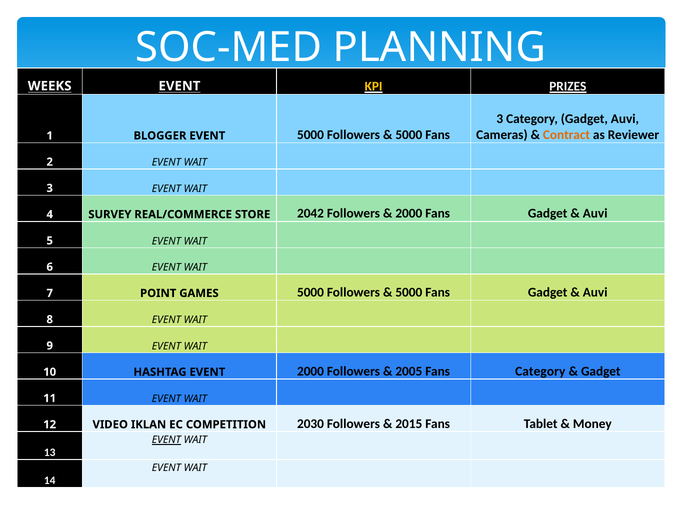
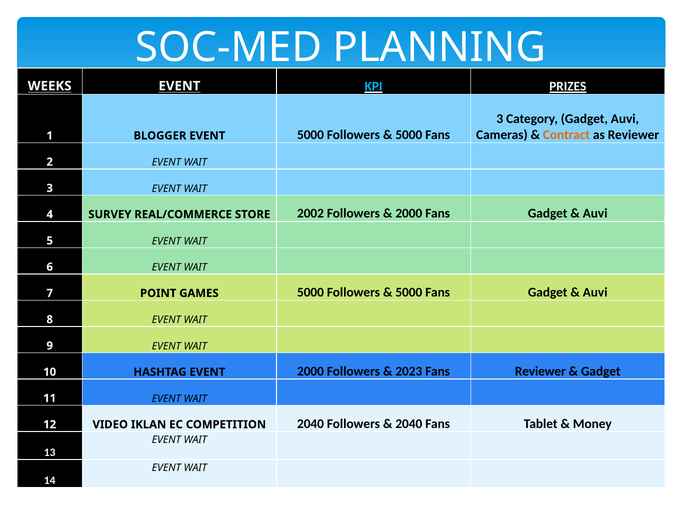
KPI colour: yellow -> light blue
2042: 2042 -> 2002
2005: 2005 -> 2023
Fans Category: Category -> Reviewer
2030 at (310, 423): 2030 -> 2040
2015 at (409, 423): 2015 -> 2040
EVENT at (166, 440) underline: present -> none
